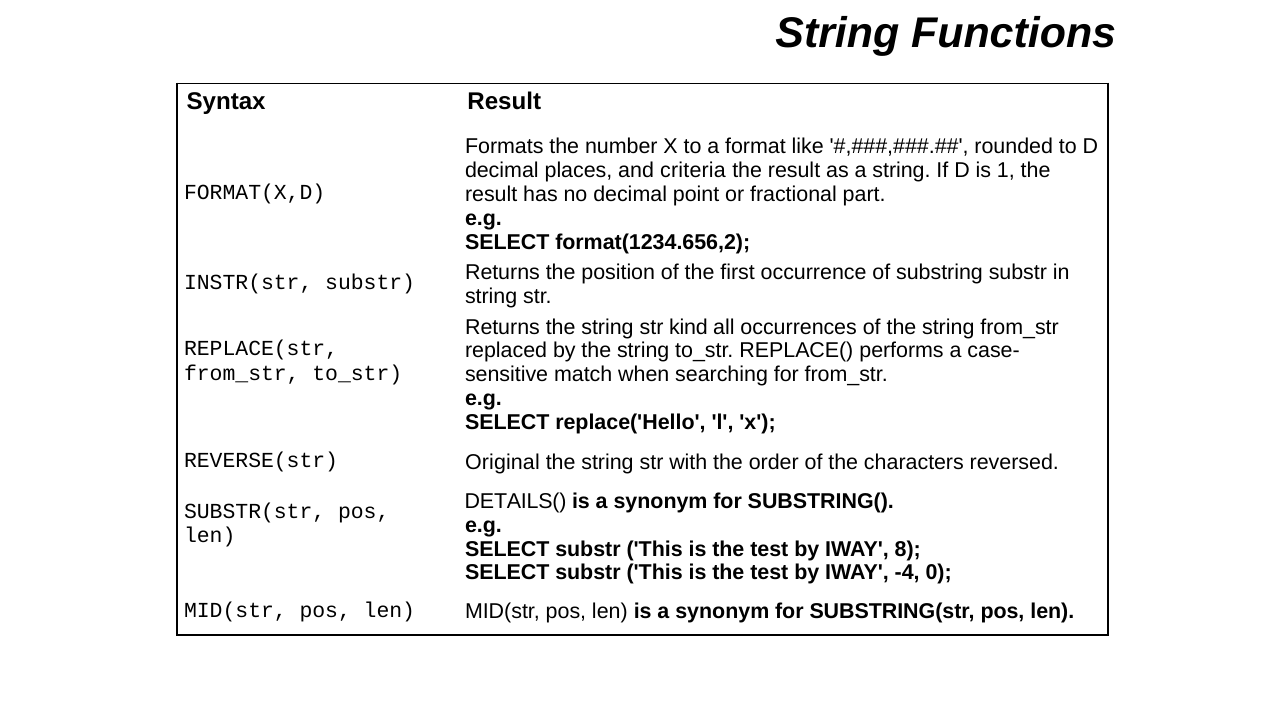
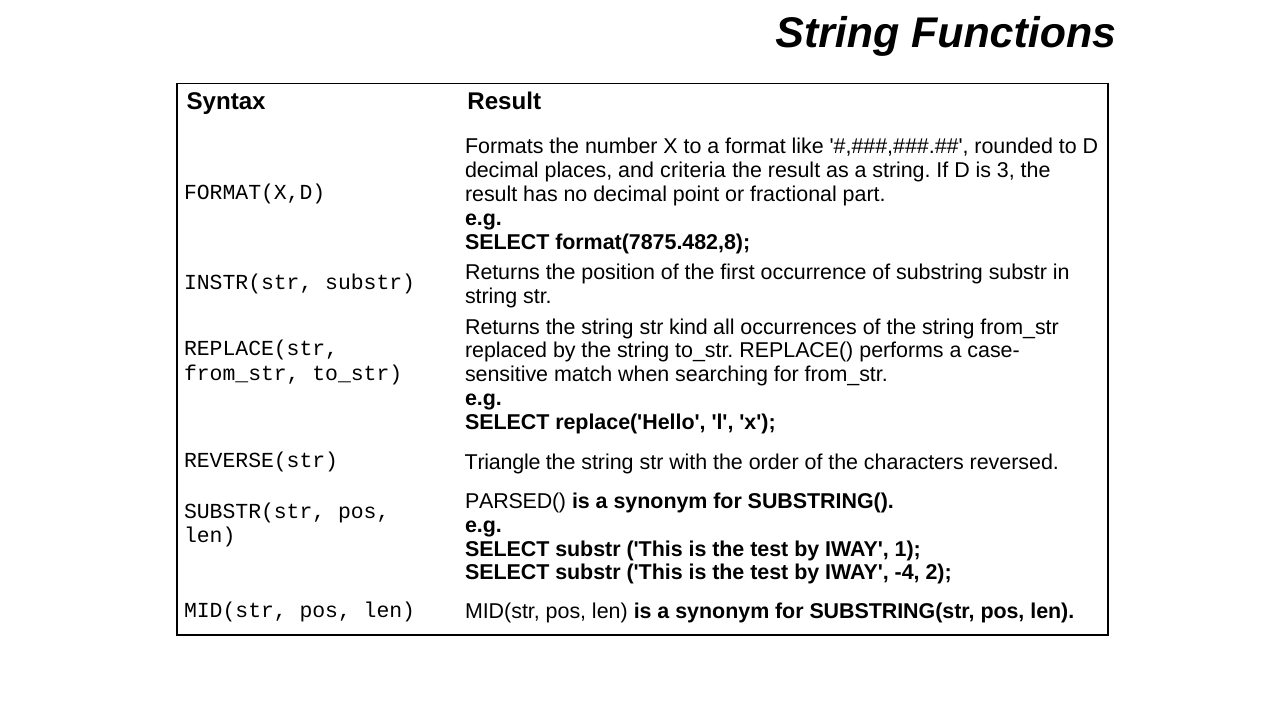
1: 1 -> 3
format(1234.656,2: format(1234.656,2 -> format(7875.482,8
Original: Original -> Triangle
DETAILS(: DETAILS( -> PARSED(
8: 8 -> 1
0: 0 -> 2
